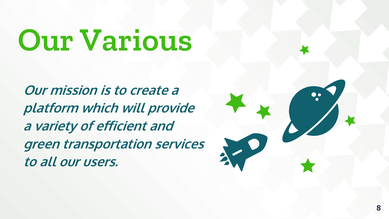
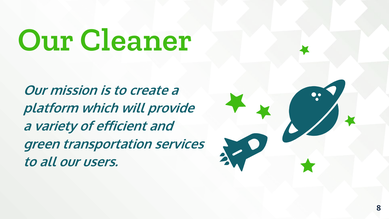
Various: Various -> Cleaner
